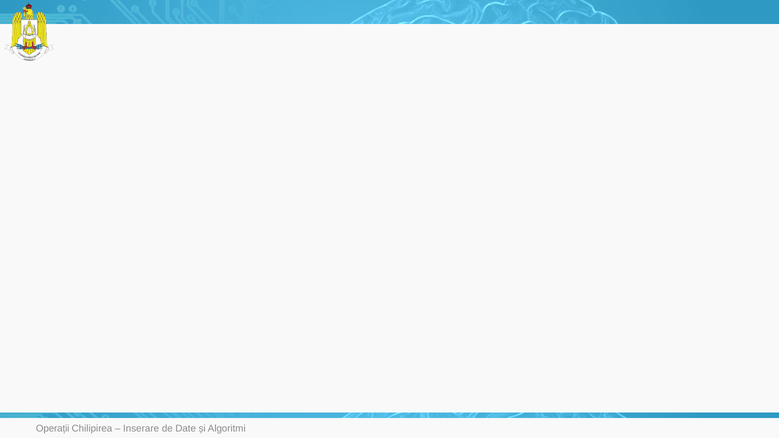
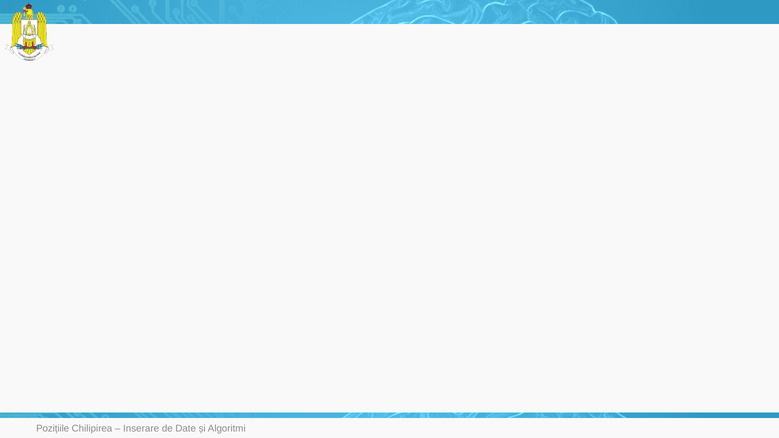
Operații: Operații -> Pozițiile
